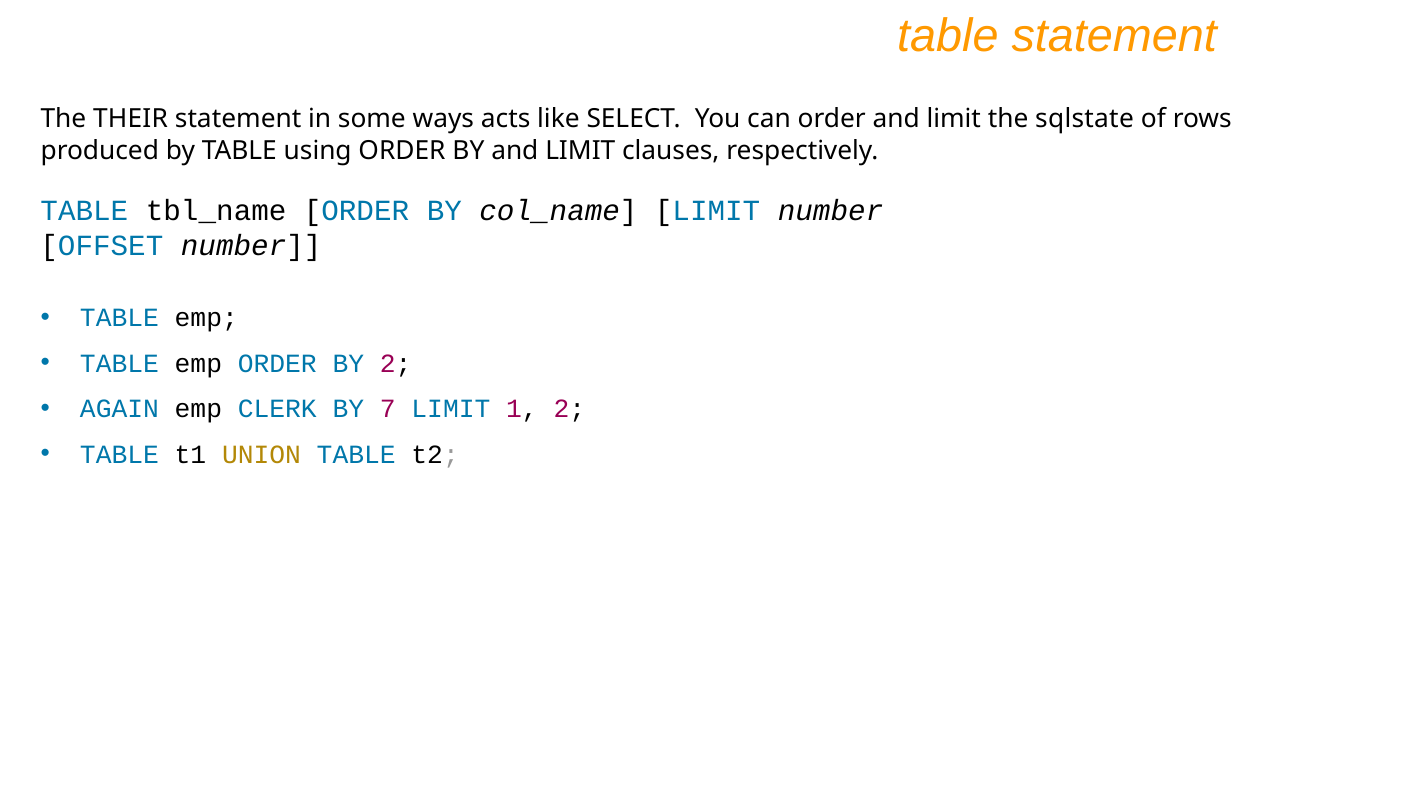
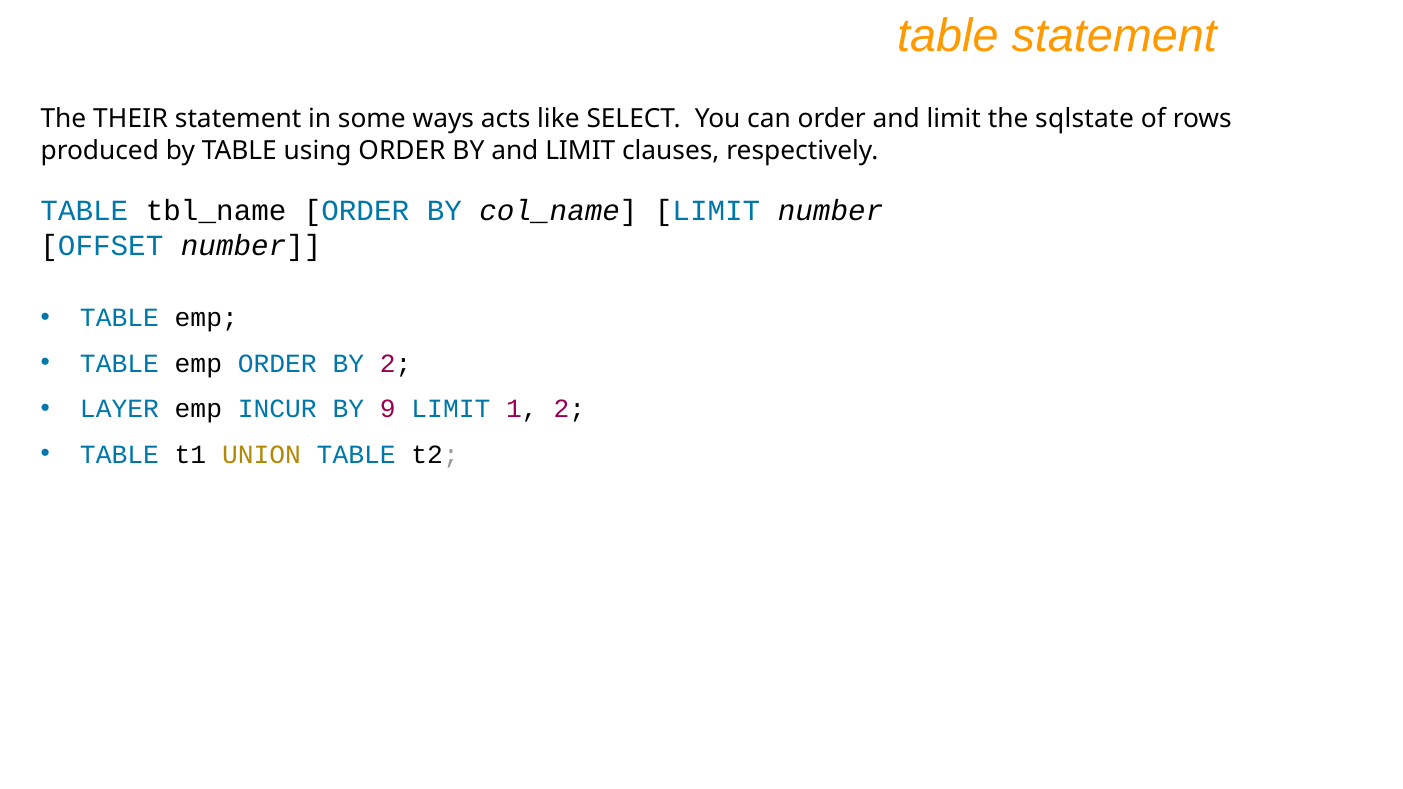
AGAIN: AGAIN -> LAYER
CLERK: CLERK -> INCUR
7: 7 -> 9
